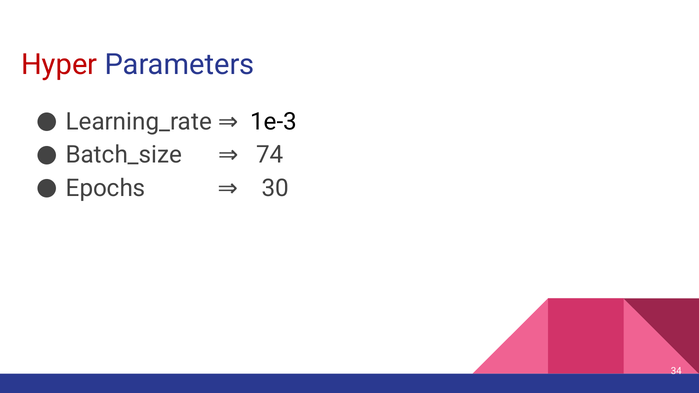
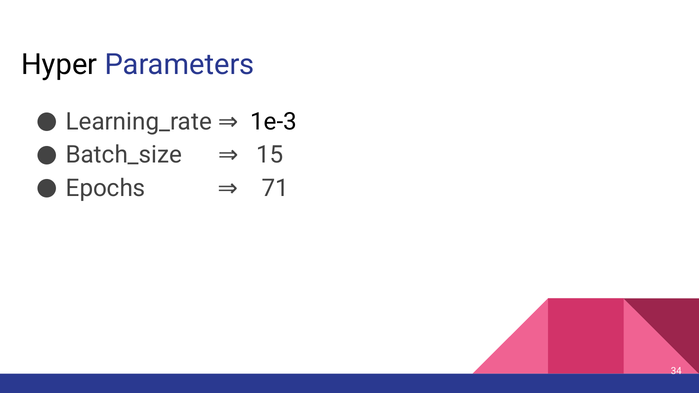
Hyper colour: red -> black
74: 74 -> 15
30: 30 -> 71
